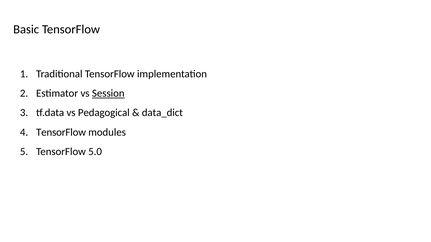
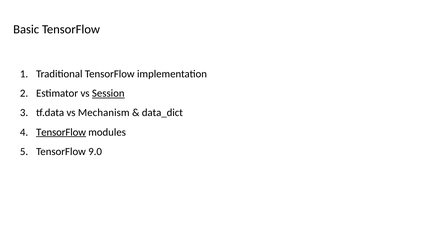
Pedagogical: Pedagogical -> Mechanism
TensorFlow at (61, 132) underline: none -> present
5.0: 5.0 -> 9.0
